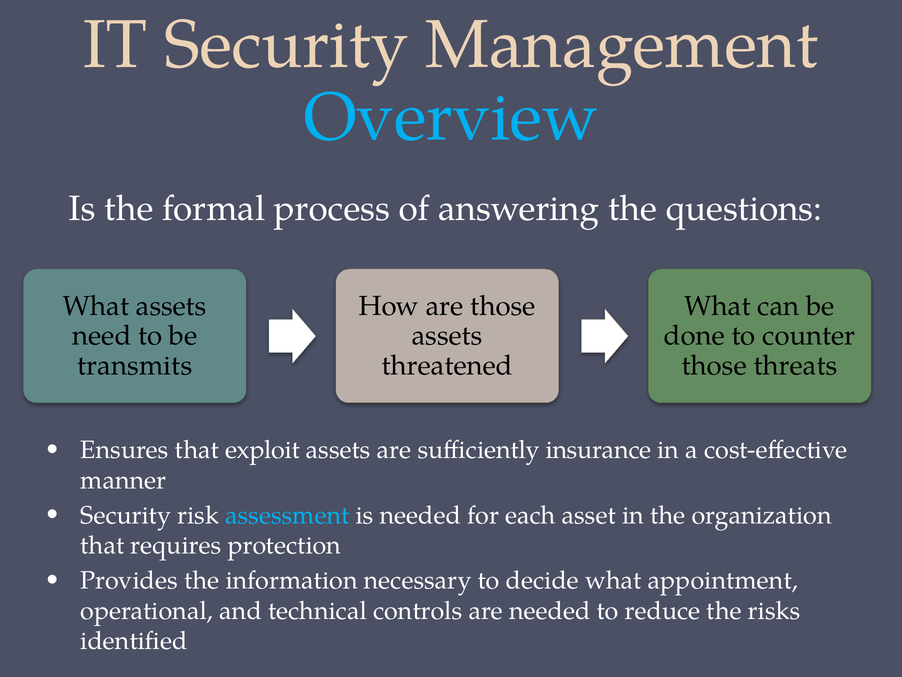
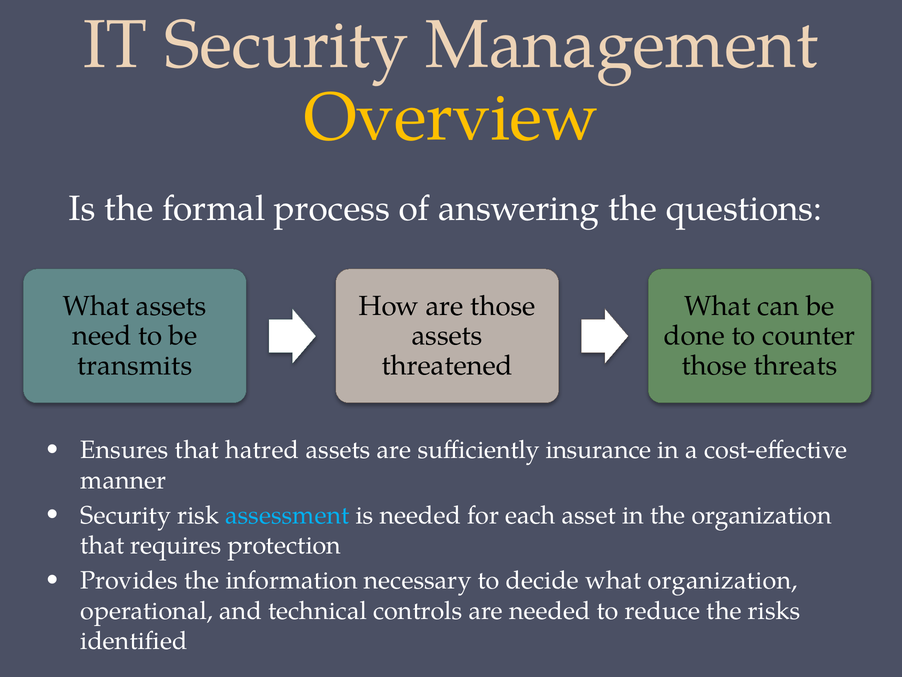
Overview colour: light blue -> yellow
exploit: exploit -> hatred
what appointment: appointment -> organization
